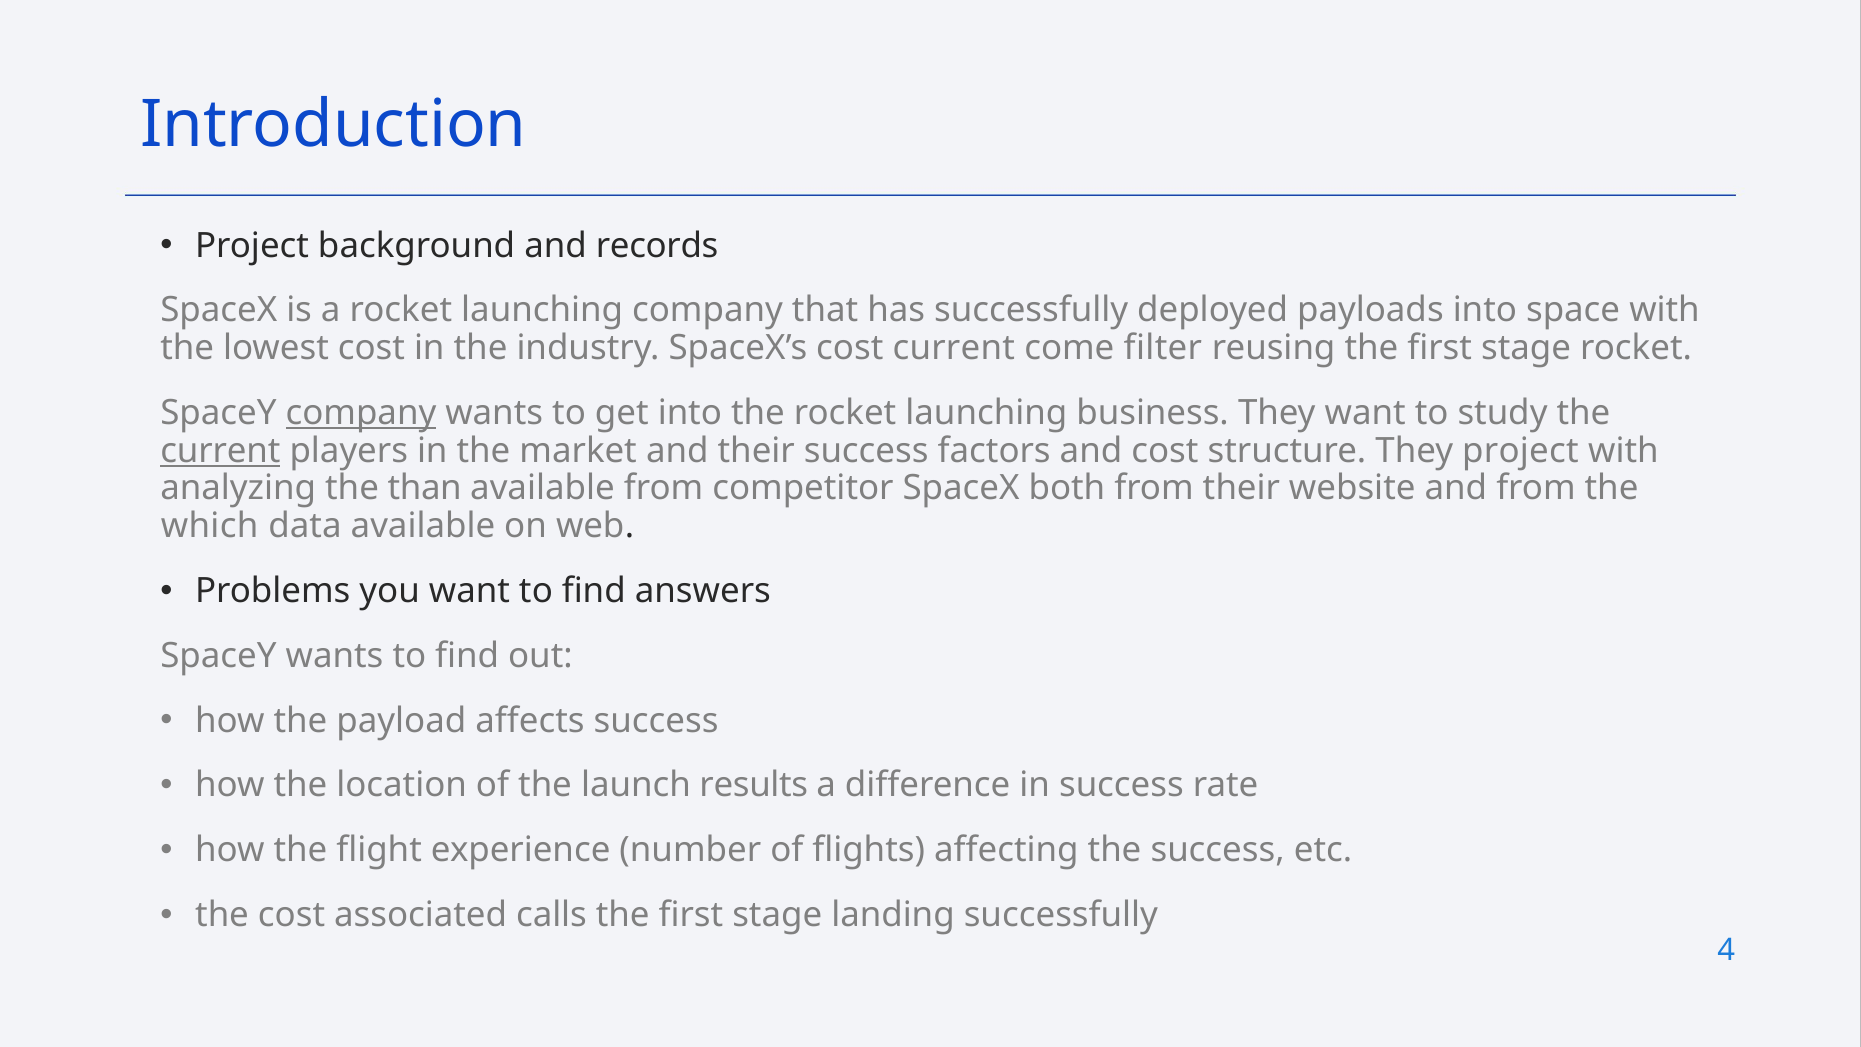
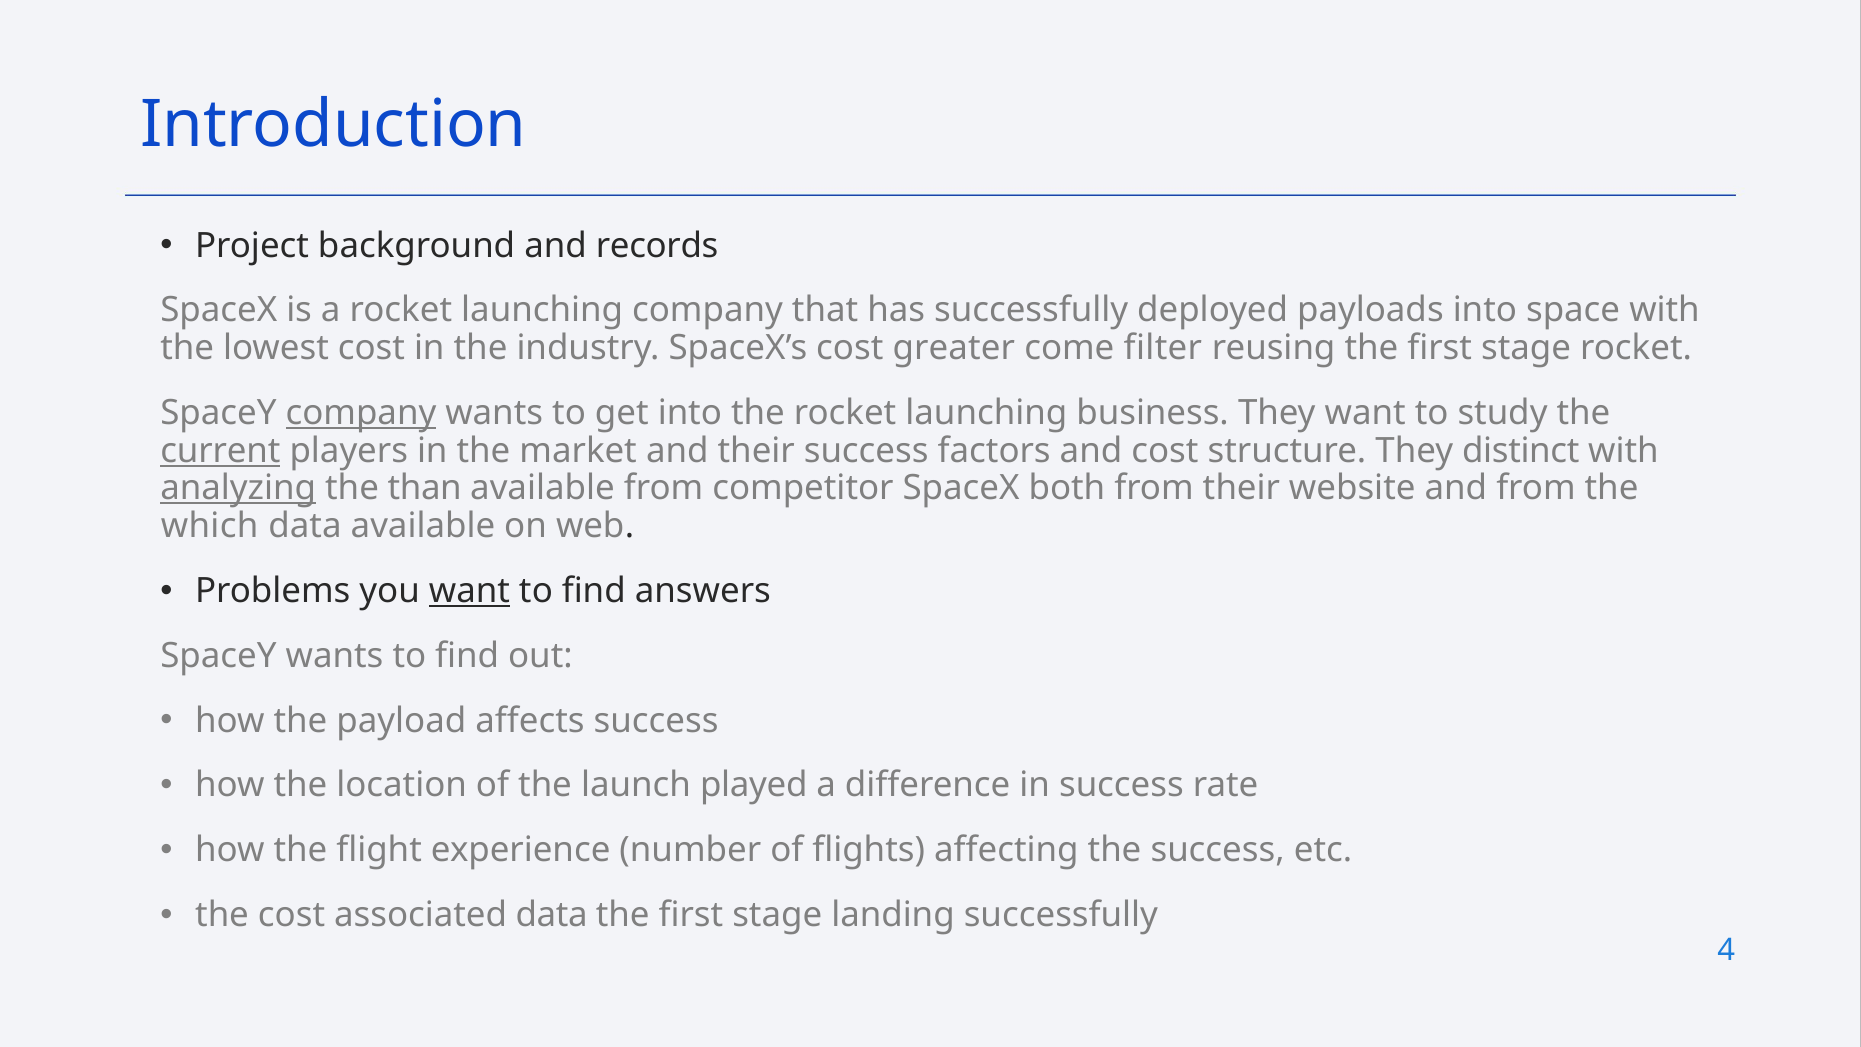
cost current: current -> greater
They project: project -> distinct
analyzing underline: none -> present
want at (469, 591) underline: none -> present
results: results -> played
associated calls: calls -> data
